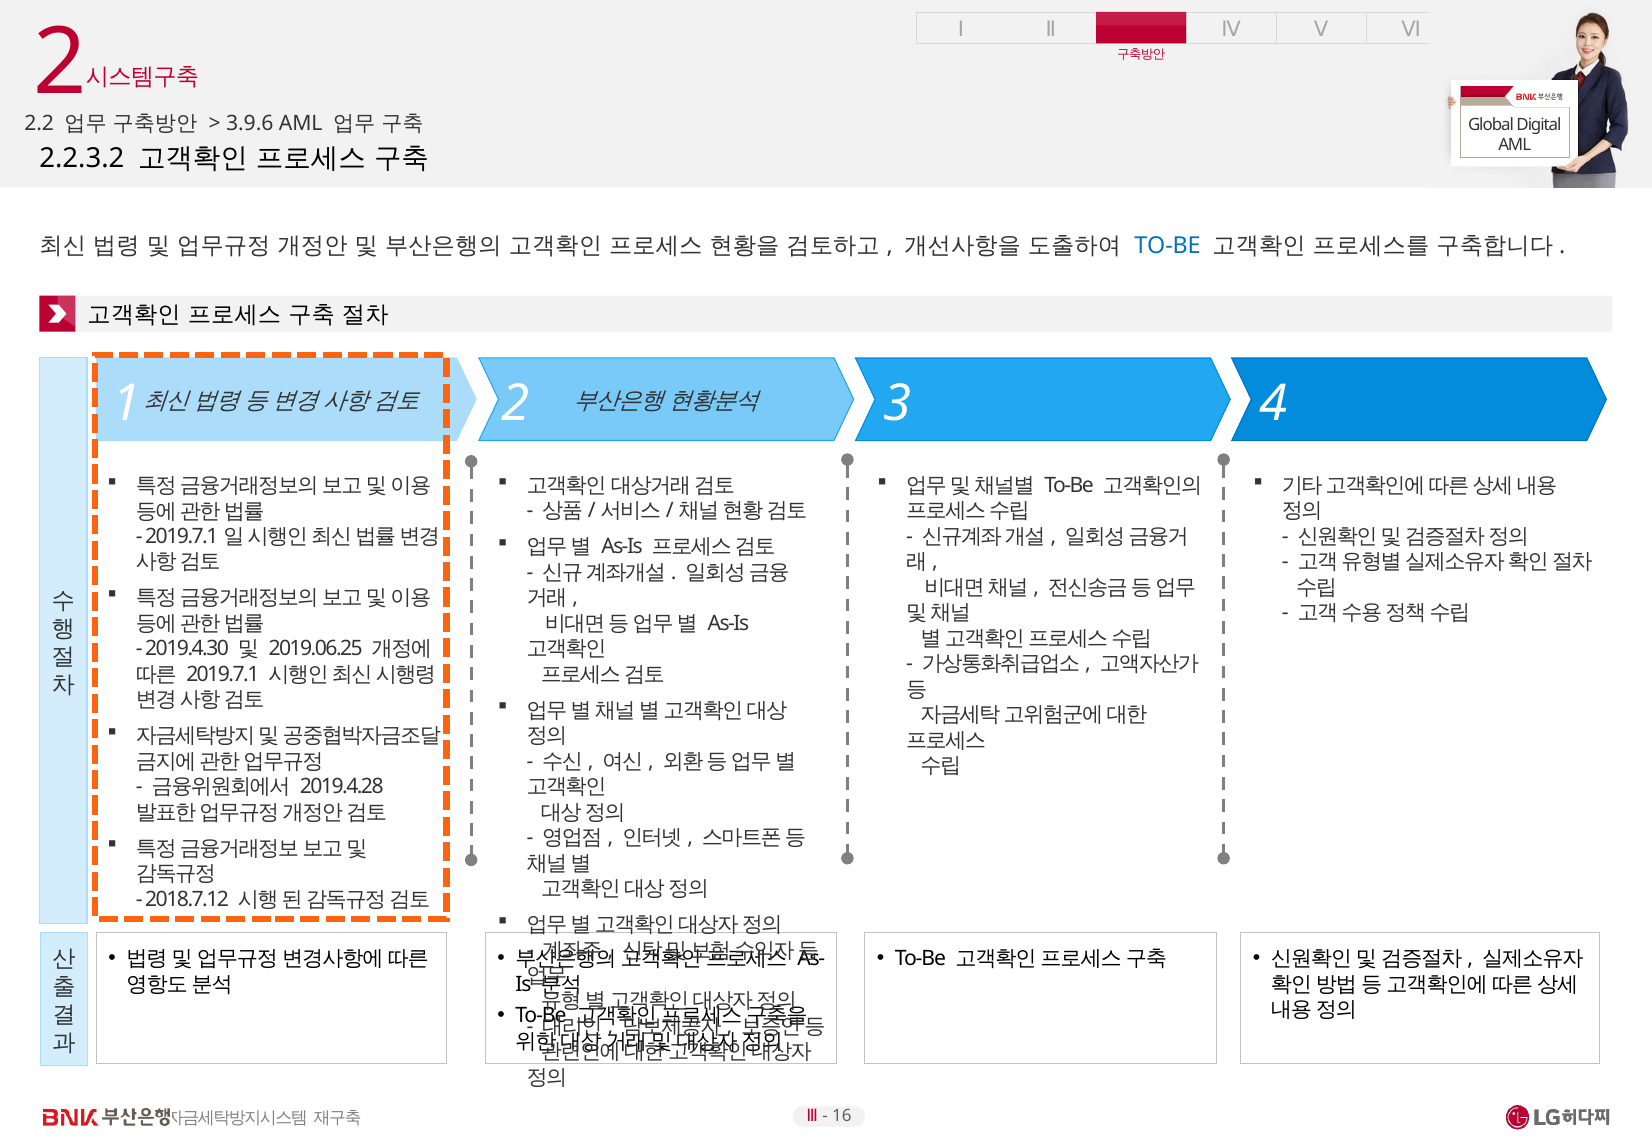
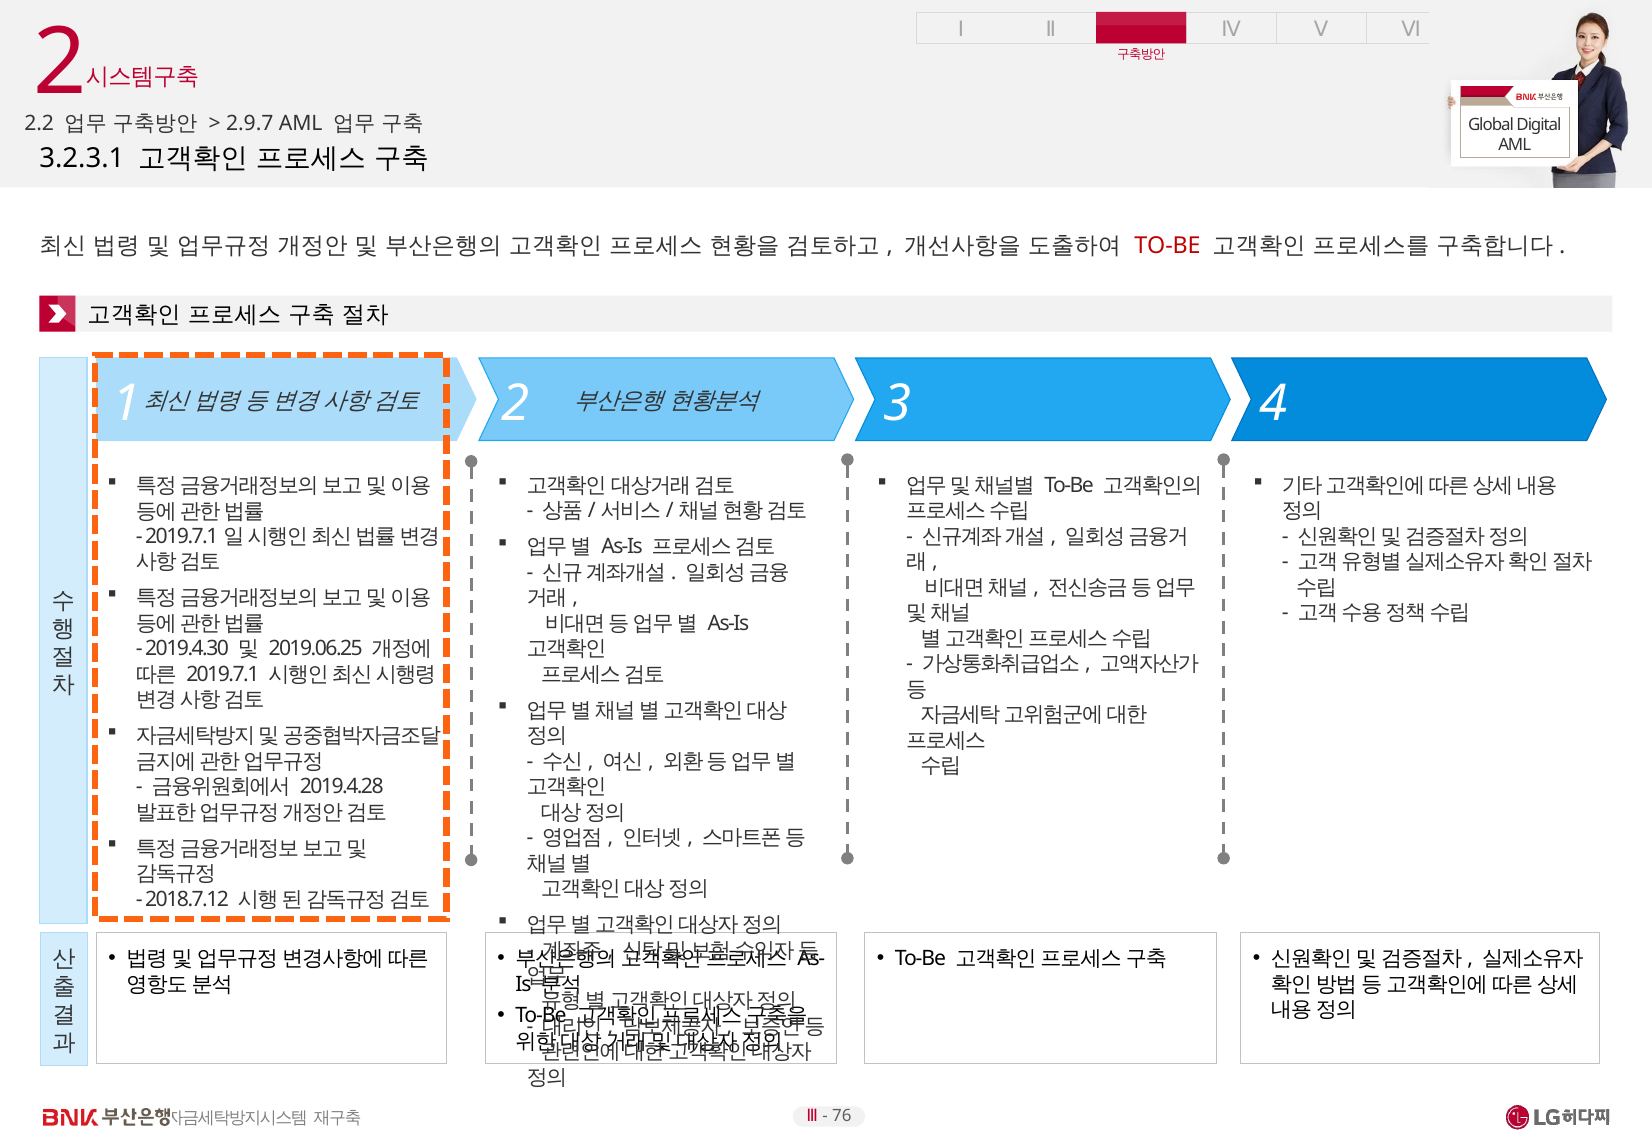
3.9.6: 3.9.6 -> 2.9.7
2.2.3.2: 2.2.3.2 -> 3.2.3.1
TO-BE at (1167, 246) colour: blue -> red
16: 16 -> 76
